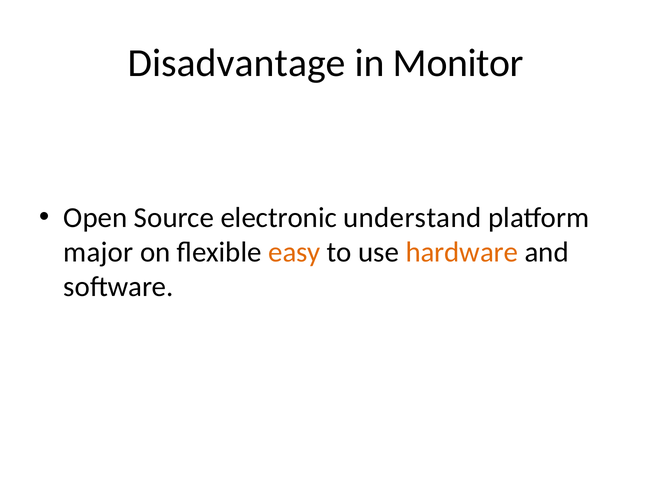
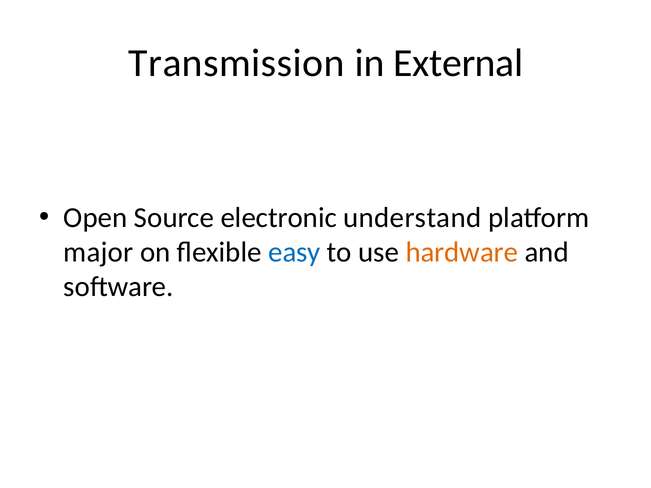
Disadvantage: Disadvantage -> Transmission
Monitor: Monitor -> External
easy colour: orange -> blue
